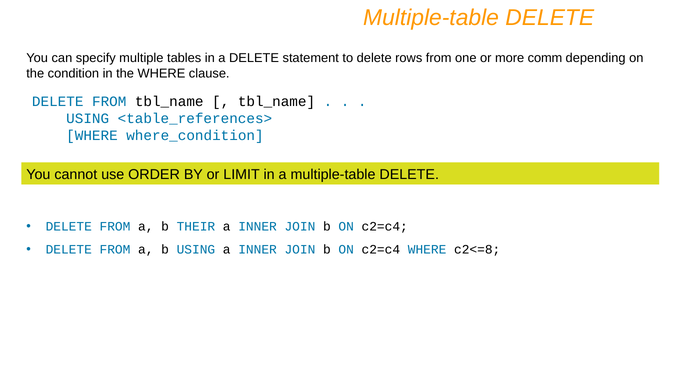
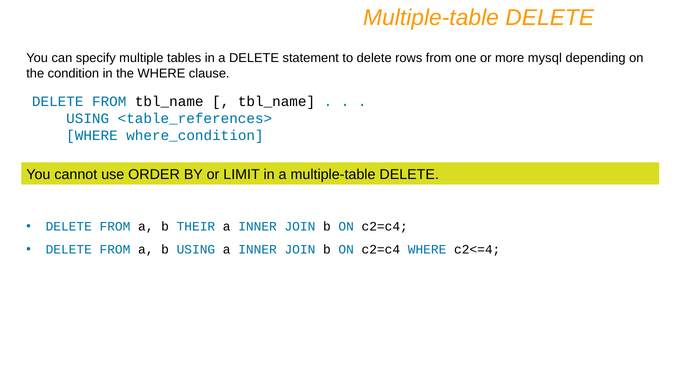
comm: comm -> mysql
c2<=8: c2<=8 -> c2<=4
